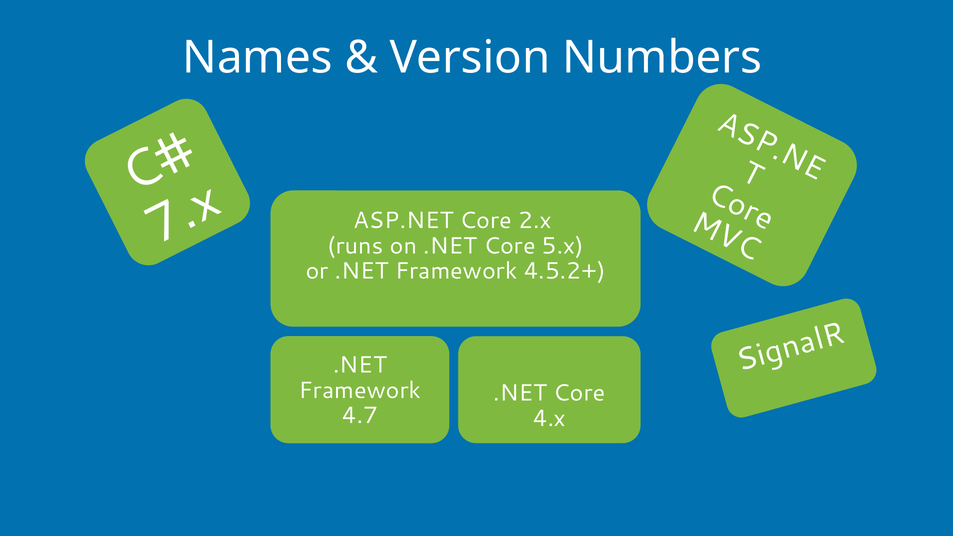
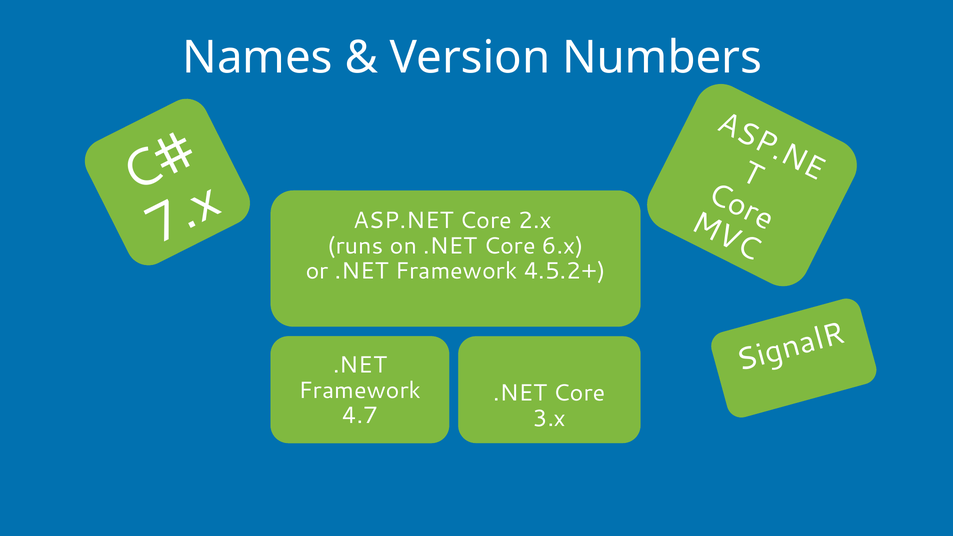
5.x: 5.x -> 6.x
4.x: 4.x -> 3.x
